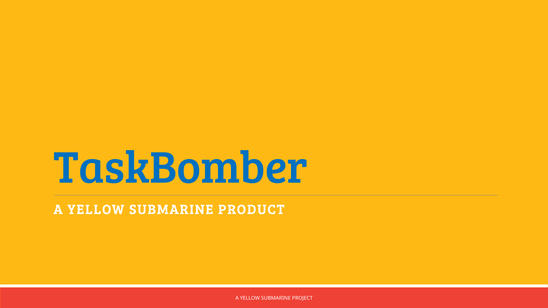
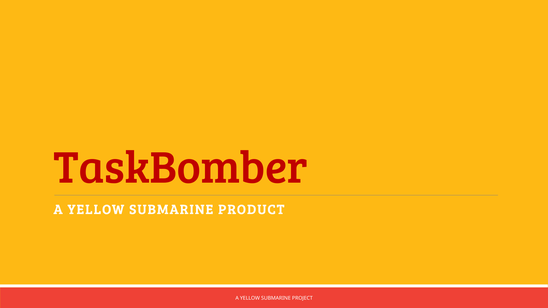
TaskBomber colour: blue -> red
